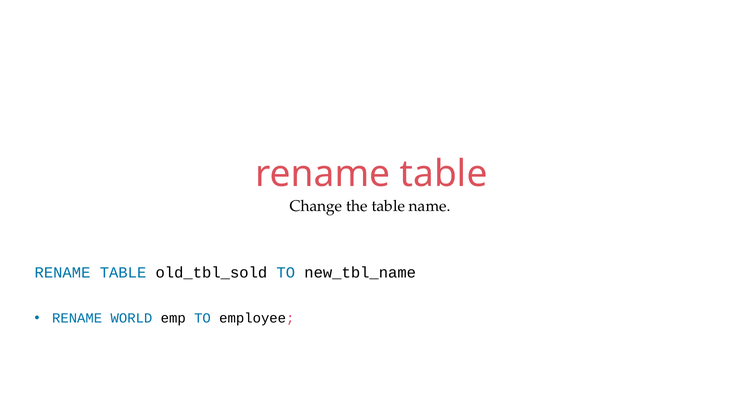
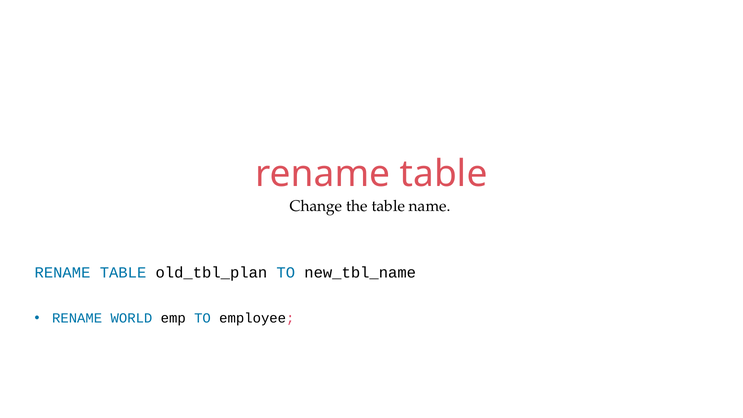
old_tbl_sold: old_tbl_sold -> old_tbl_plan
